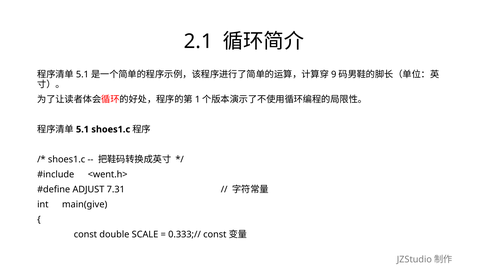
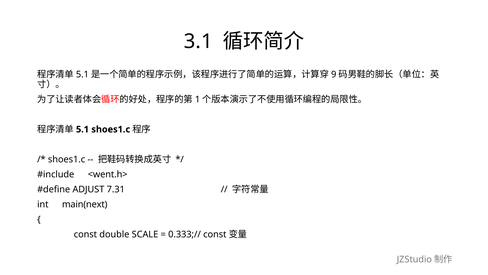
2.1: 2.1 -> 3.1
main(give: main(give -> main(next
